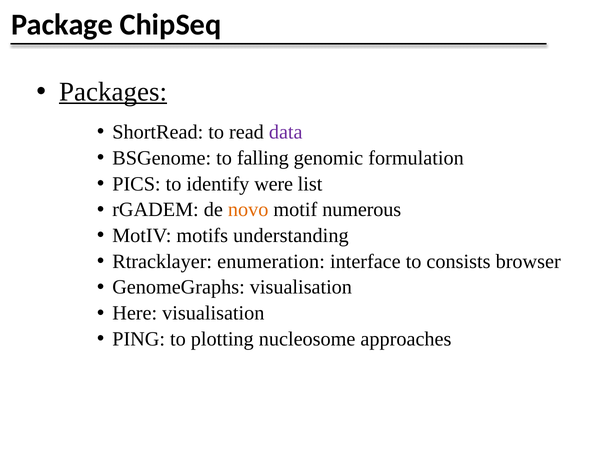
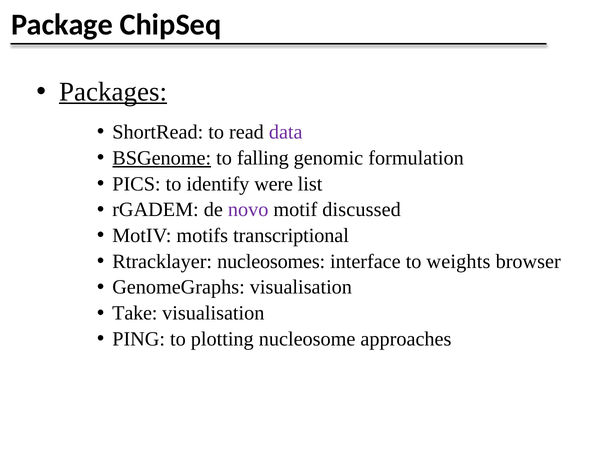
BSGenome underline: none -> present
novo colour: orange -> purple
numerous: numerous -> discussed
understanding: understanding -> transcriptional
enumeration: enumeration -> nucleosomes
consists: consists -> weights
Here: Here -> Take
